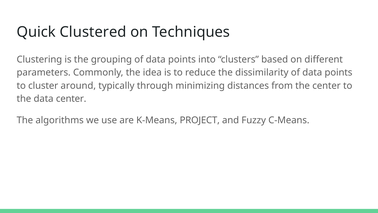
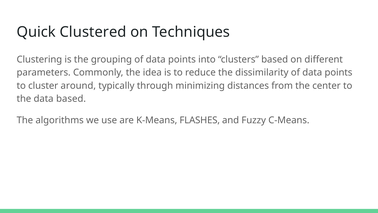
data center: center -> based
PROJECT: PROJECT -> FLASHES
